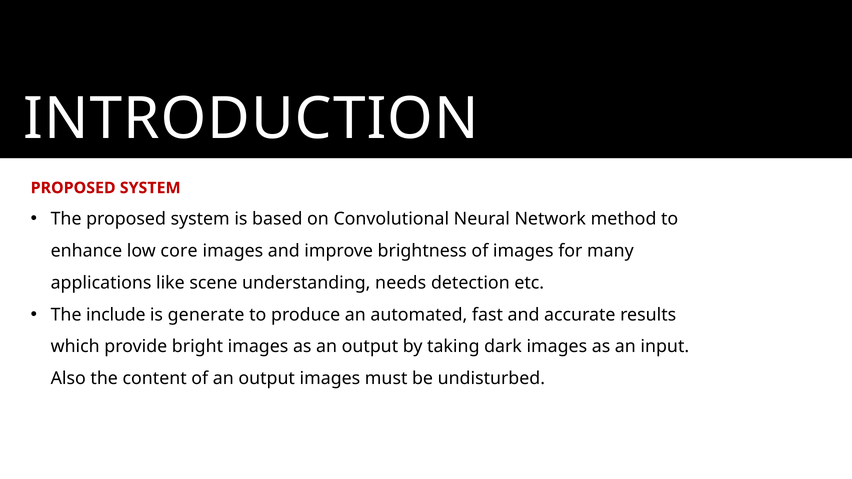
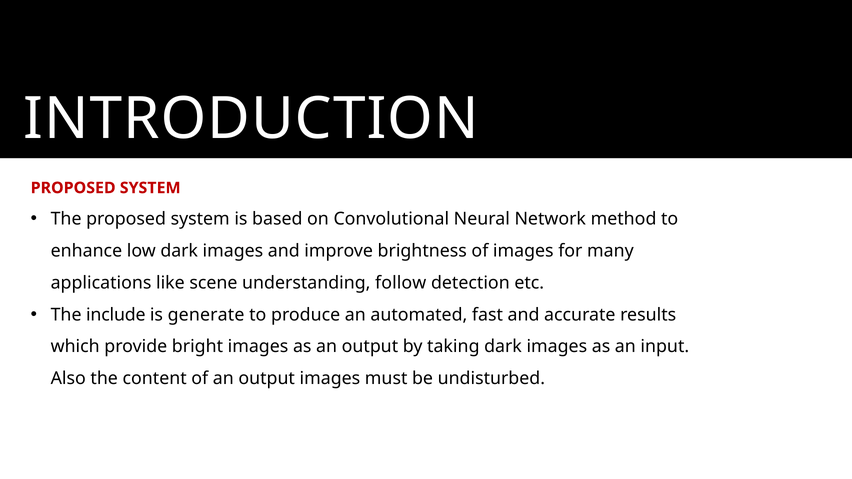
low core: core -> dark
needs: needs -> follow
